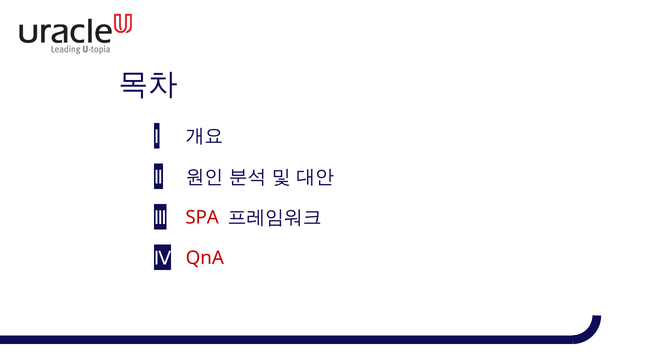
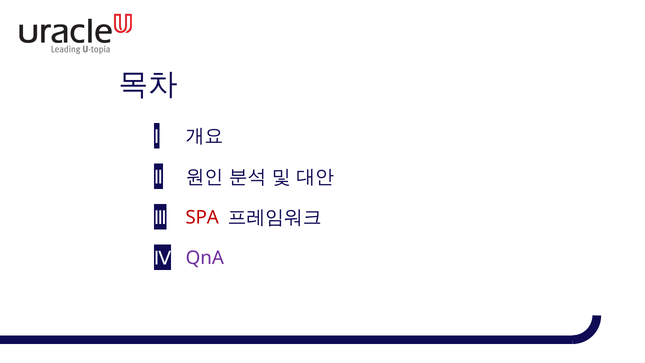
QnA colour: red -> purple
